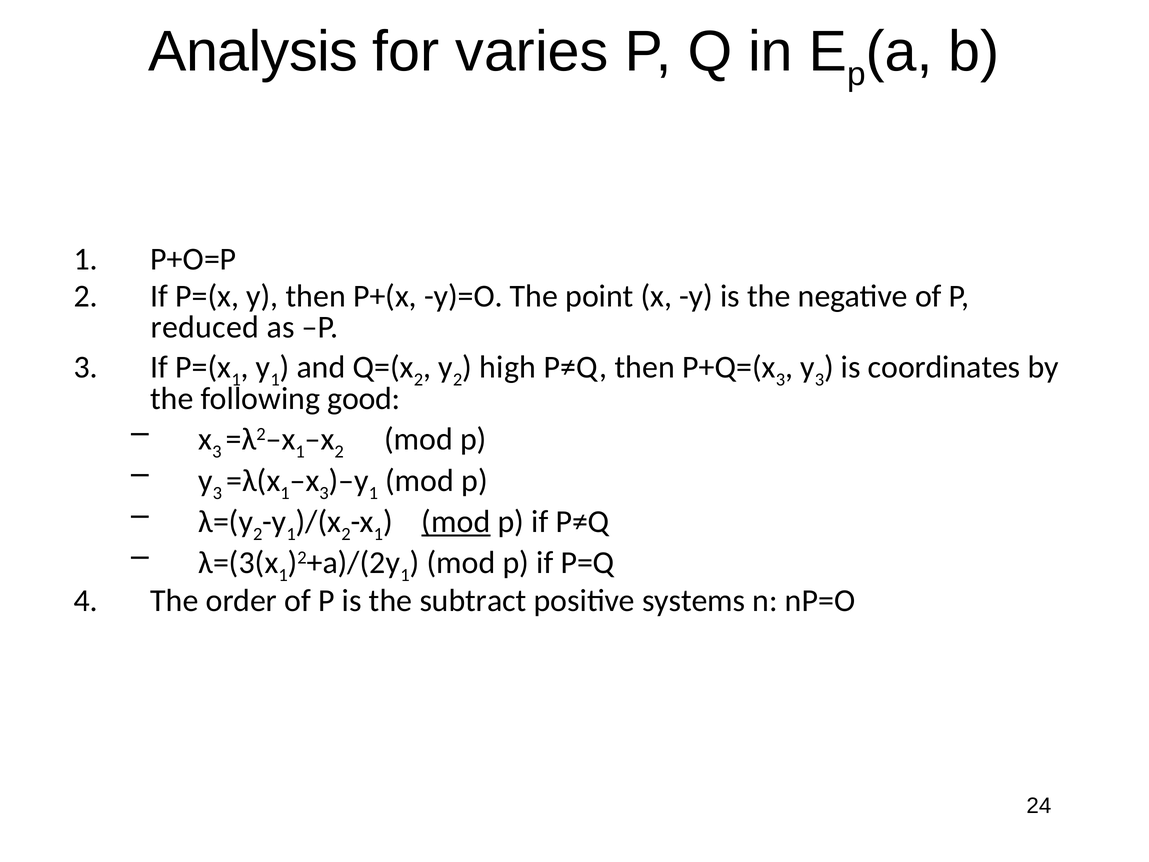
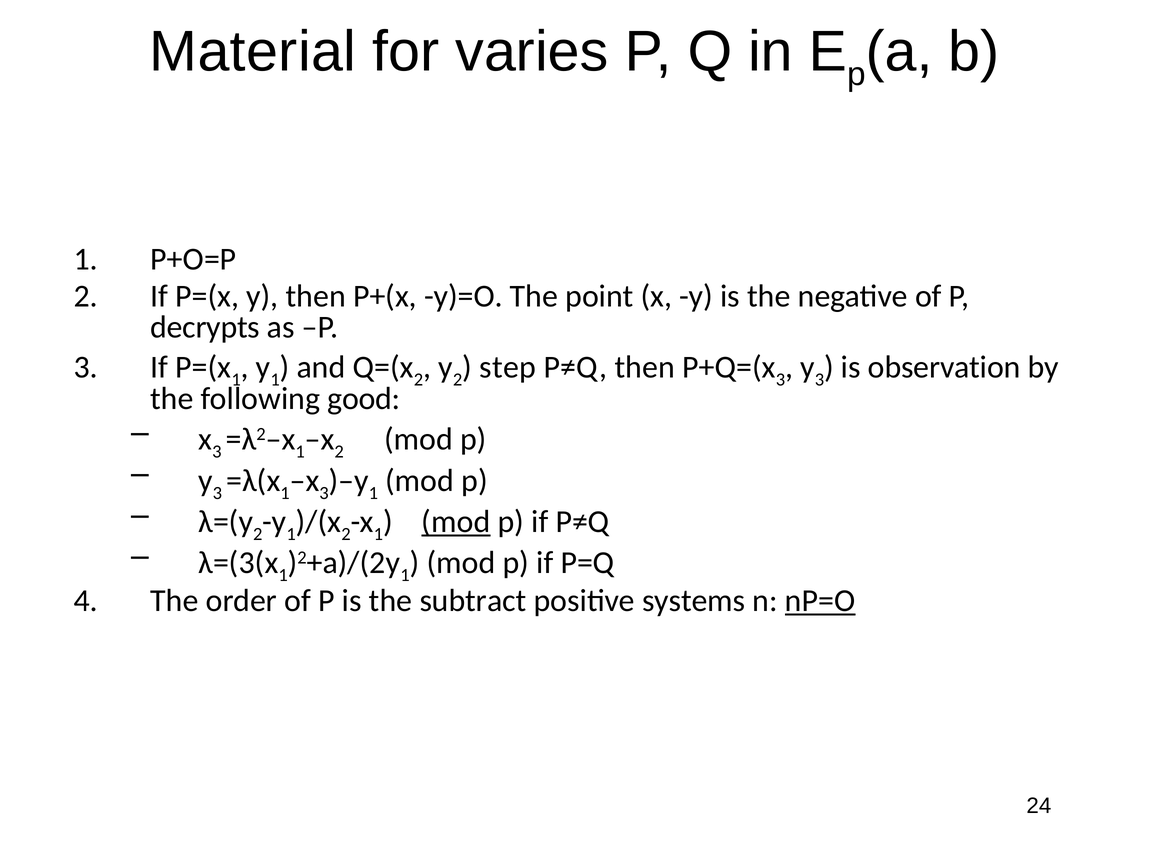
Analysis: Analysis -> Material
reduced: reduced -> decrypts
high: high -> step
coordinates: coordinates -> observation
nP=O underline: none -> present
